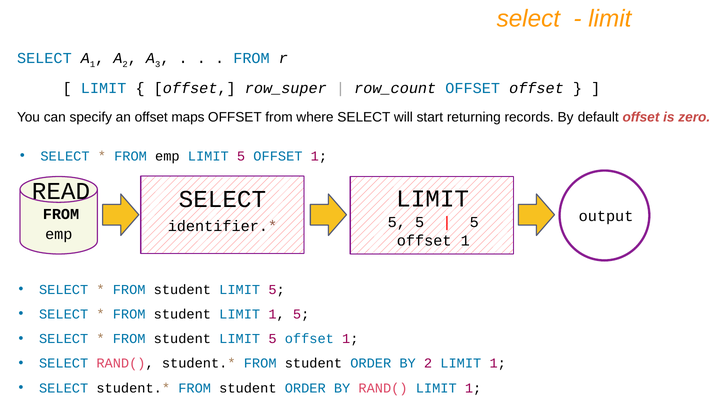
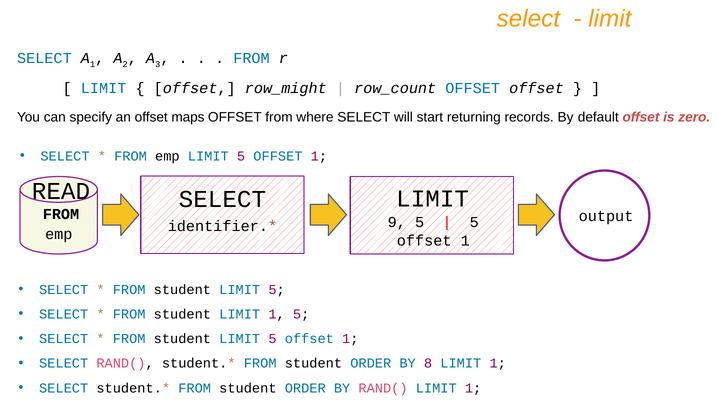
row_super: row_super -> row_might
5 at (397, 222): 5 -> 9
BY 2: 2 -> 8
